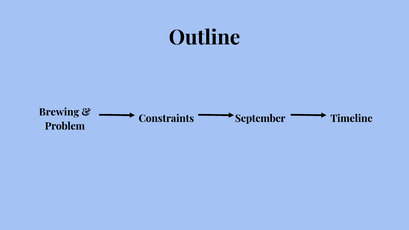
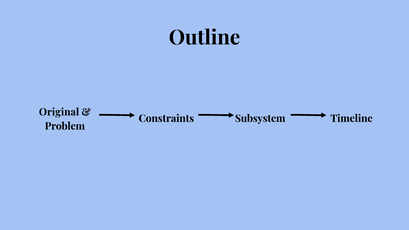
Brewing: Brewing -> Original
September: September -> Subsystem
